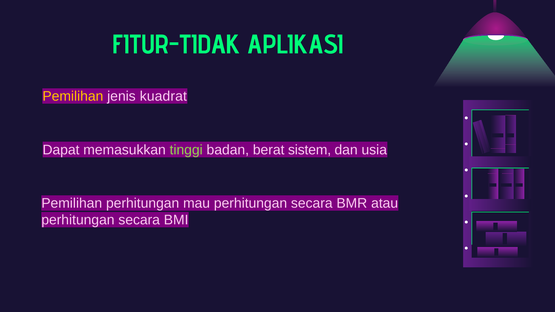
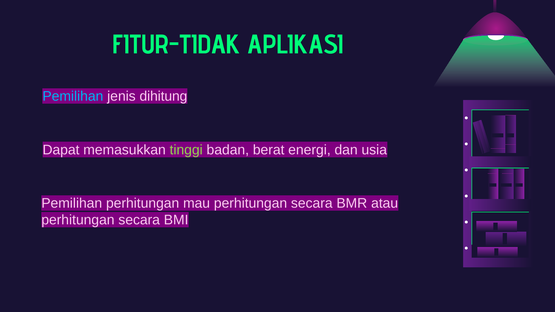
Pemilihan at (73, 96) colour: yellow -> light blue
kuadrat: kuadrat -> dihitung
sistem: sistem -> energi
